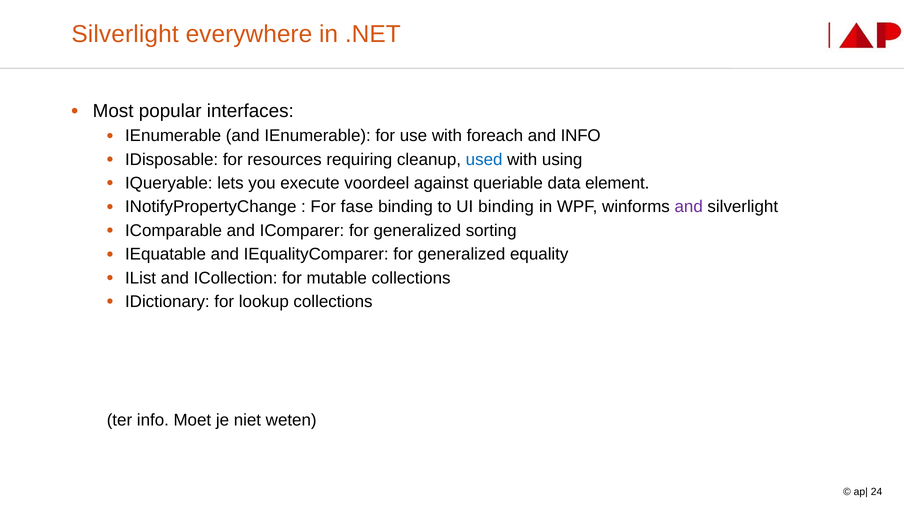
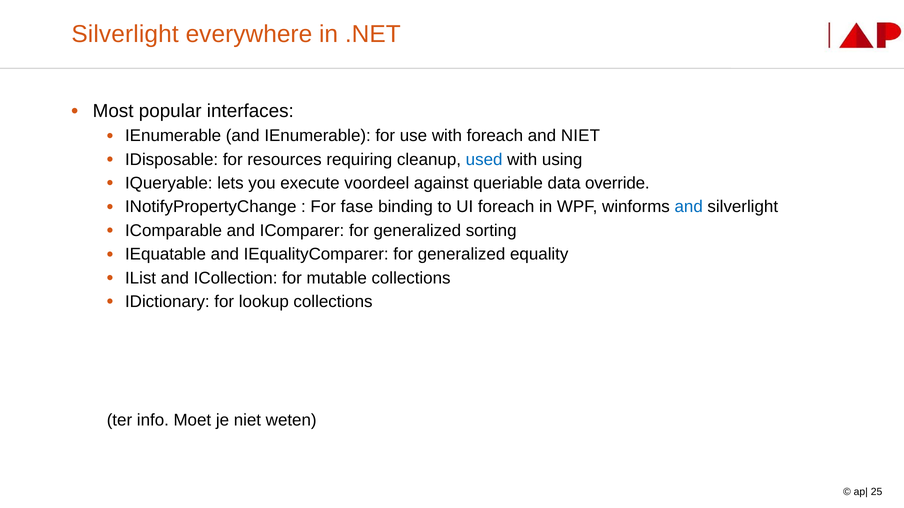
and INFO: INFO -> NIET
element: element -> override
UI binding: binding -> foreach
and at (689, 207) colour: purple -> blue
24: 24 -> 25
